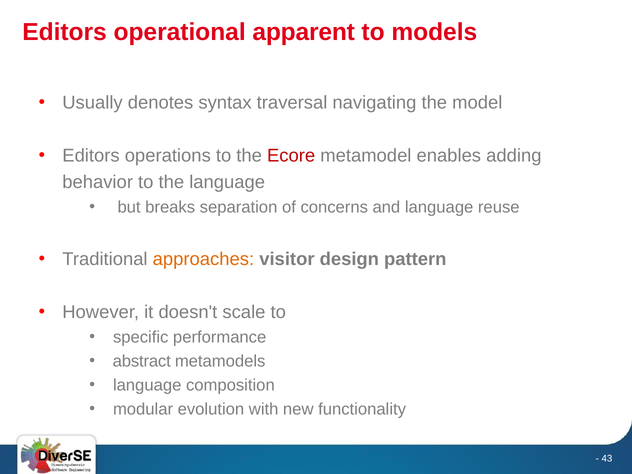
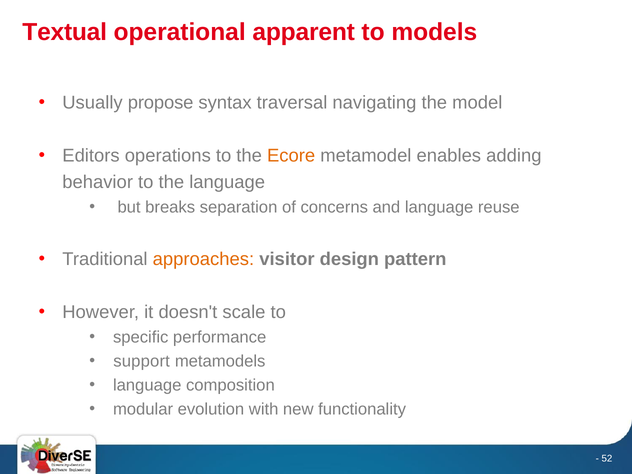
Editors at (65, 32): Editors -> Textual
denotes: denotes -> propose
Ecore colour: red -> orange
abstract: abstract -> support
43: 43 -> 52
